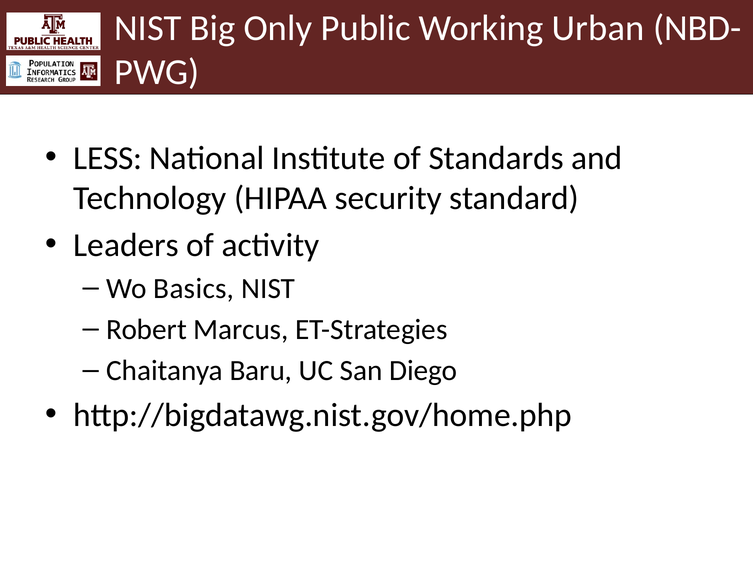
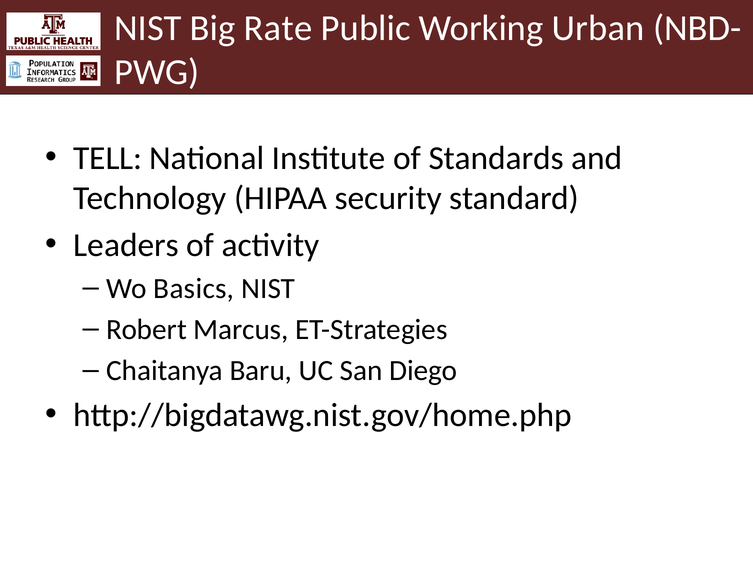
Only: Only -> Rate
LESS: LESS -> TELL
